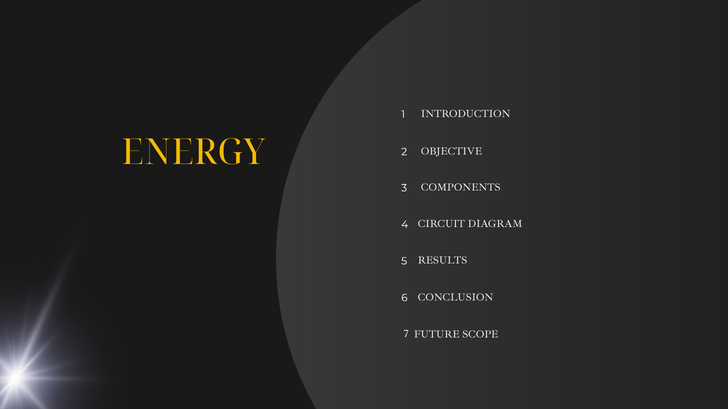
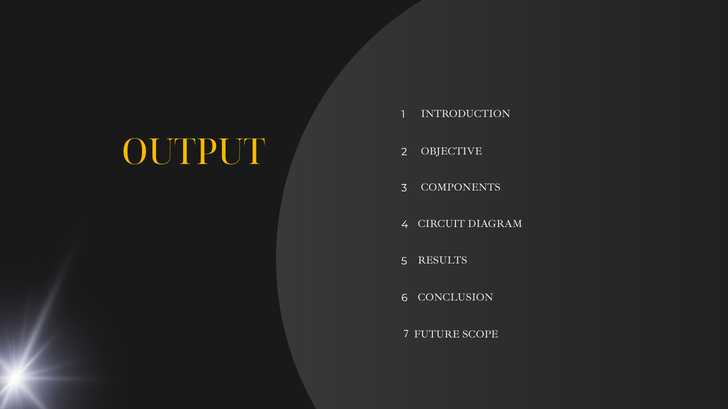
ENERGY: ENERGY -> OUTPUT
